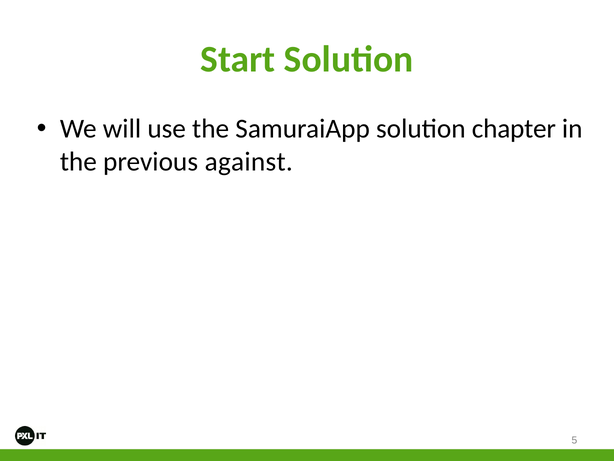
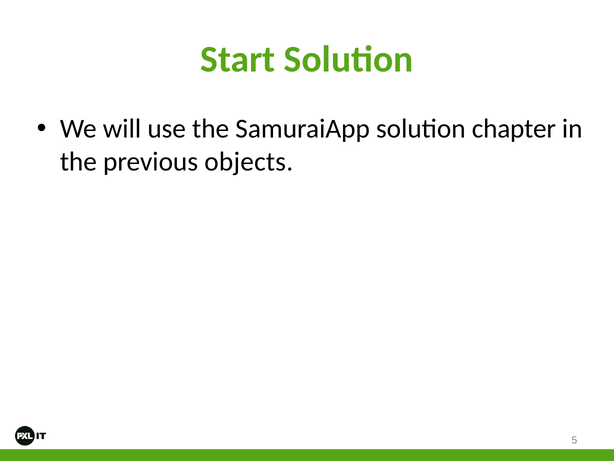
against: against -> objects
